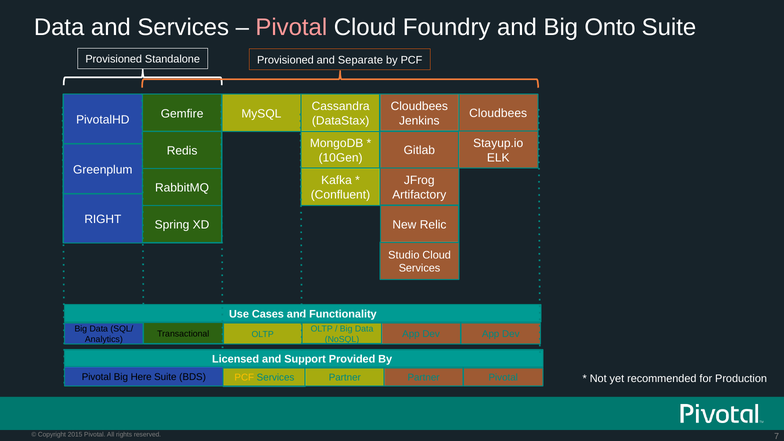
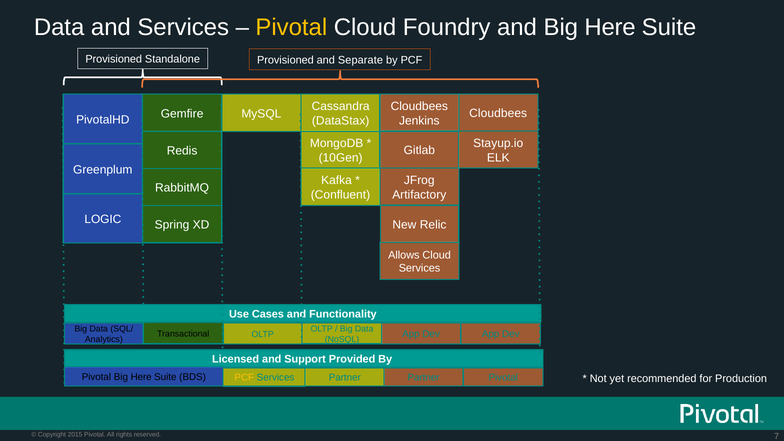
Pivotal at (291, 28) colour: pink -> yellow
and Big Onto: Onto -> Here
RIGHT: RIGHT -> LOGIC
Studio: Studio -> Allows
